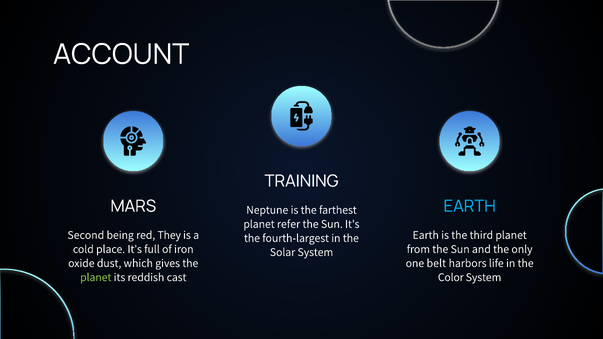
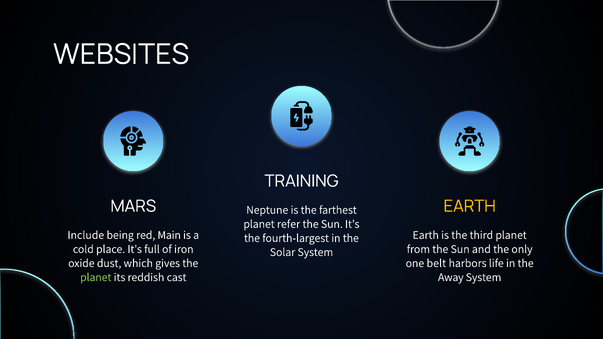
ACCOUNT: ACCOUNT -> WEBSITES
EARTH at (470, 206) colour: light blue -> yellow
Second: Second -> Include
They: They -> Main
Color: Color -> Away
